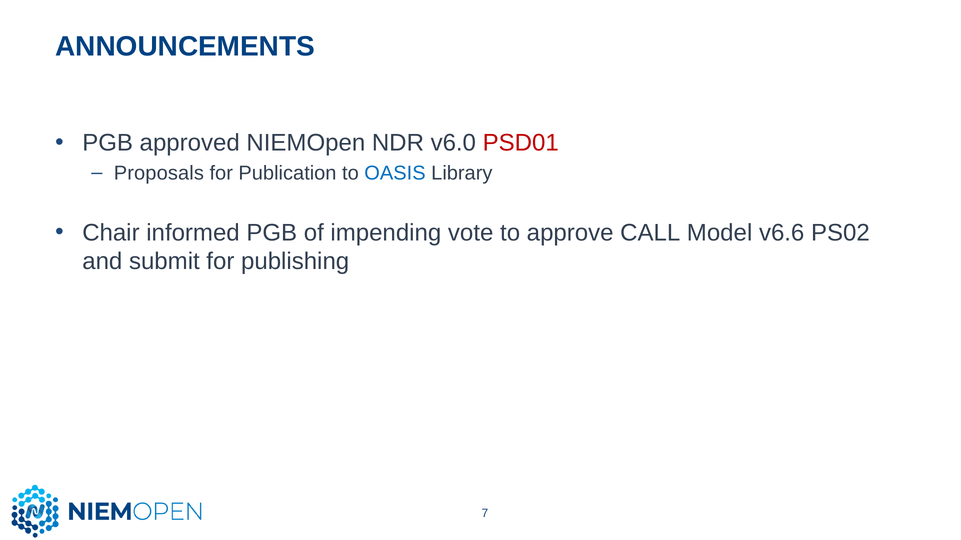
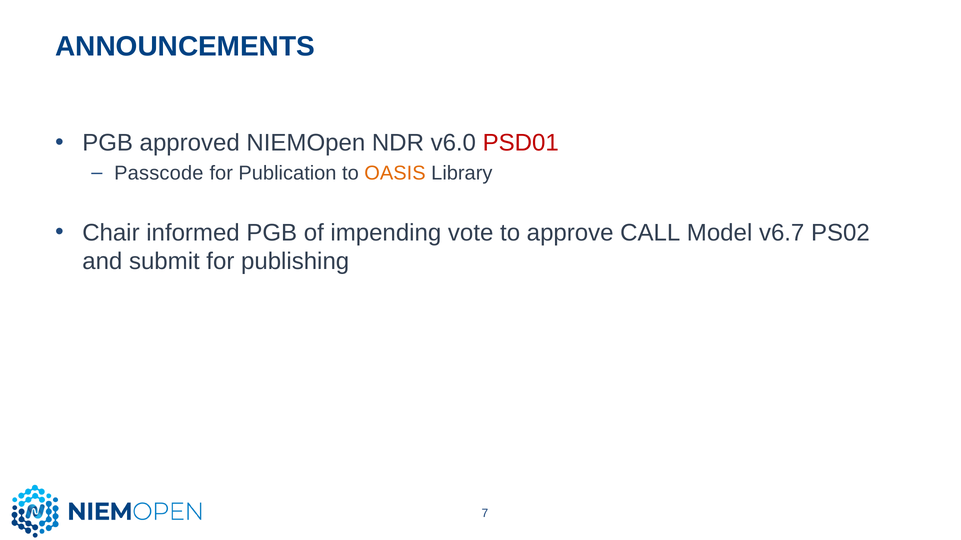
Proposals: Proposals -> Passcode
OASIS colour: blue -> orange
v6.6: v6.6 -> v6.7
